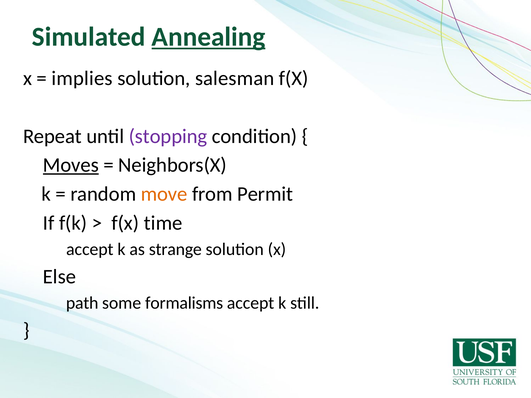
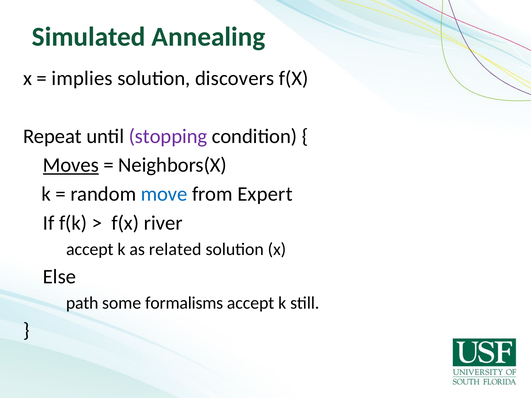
Annealing underline: present -> none
salesman: salesman -> discovers
move colour: orange -> blue
Permit: Permit -> Expert
time: time -> river
strange: strange -> related
